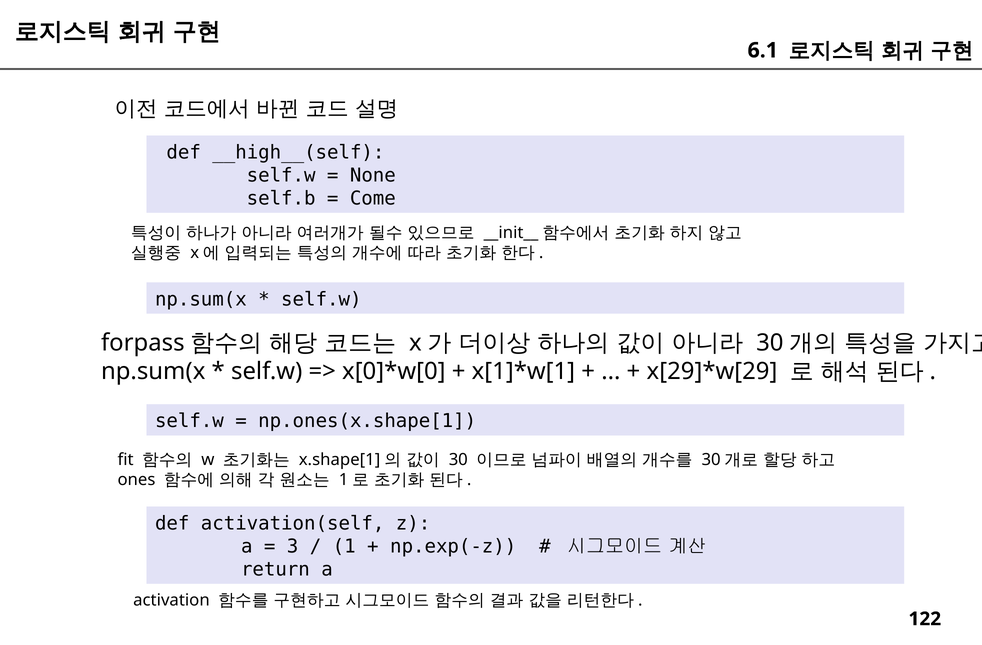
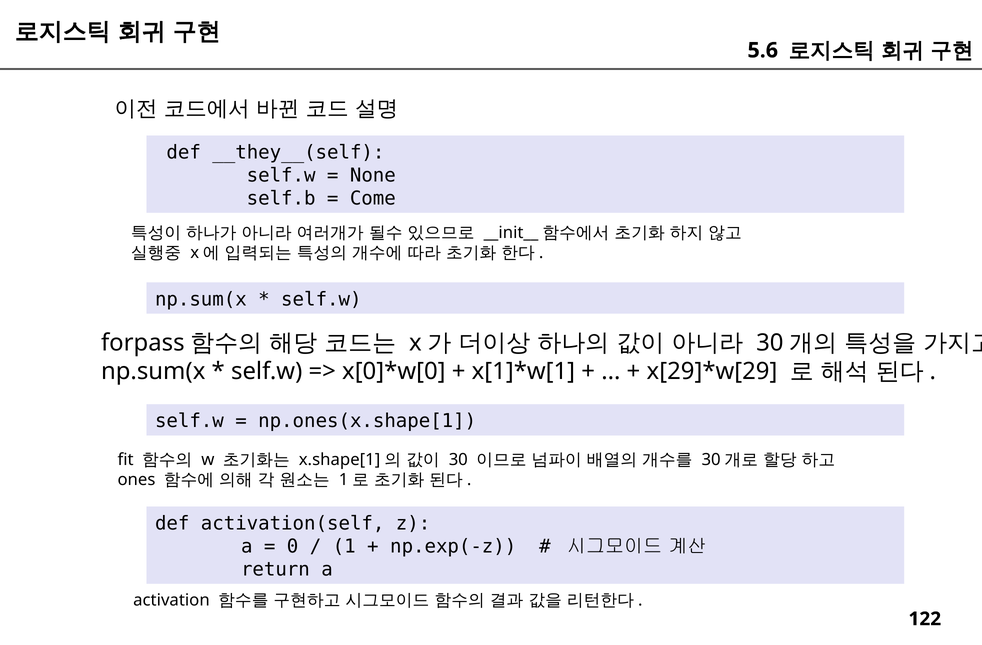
6.1: 6.1 -> 5.6
__high__(self: __high__(self -> __they__(self
3: 3 -> 0
